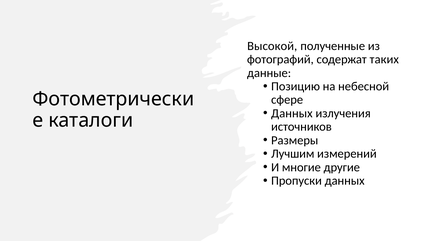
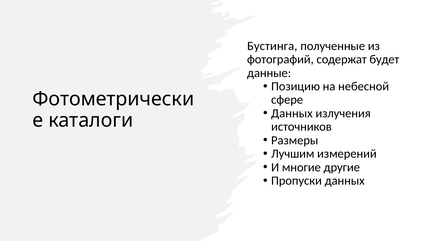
Высокой: Высокой -> Бустинга
таких: таких -> будет
